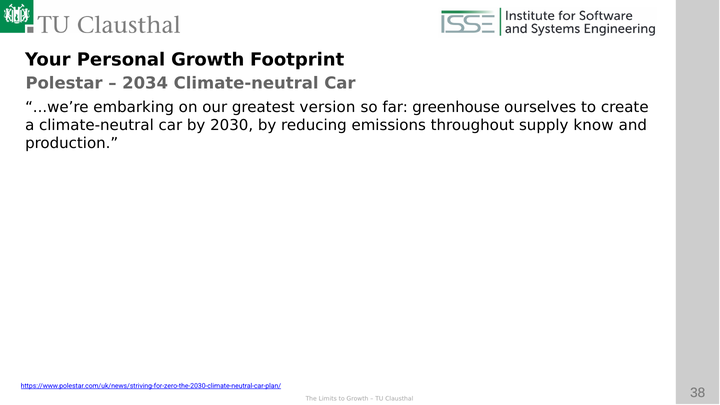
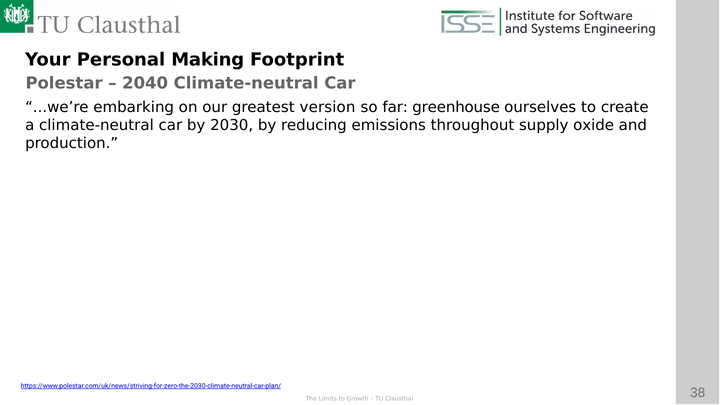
Personal Growth: Growth -> Making
2034: 2034 -> 2040
know: know -> oxide
